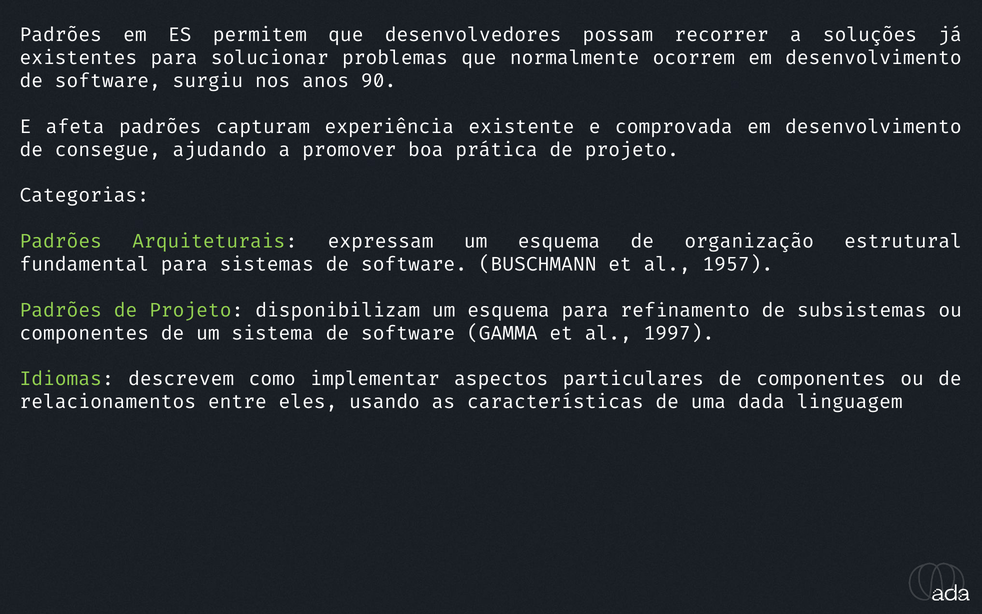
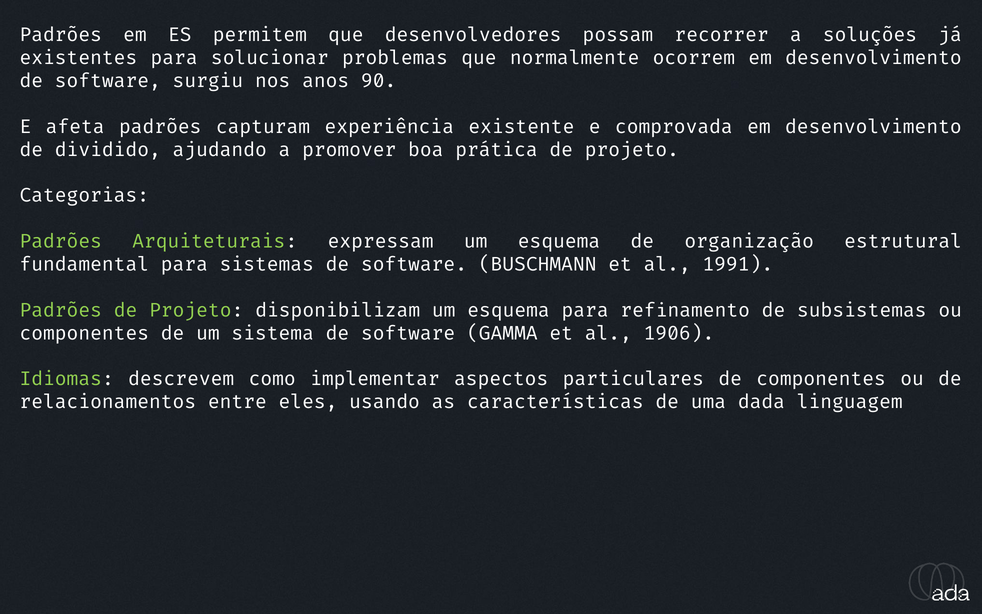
consegue: consegue -> dividido
1957: 1957 -> 1991
1997: 1997 -> 1906
